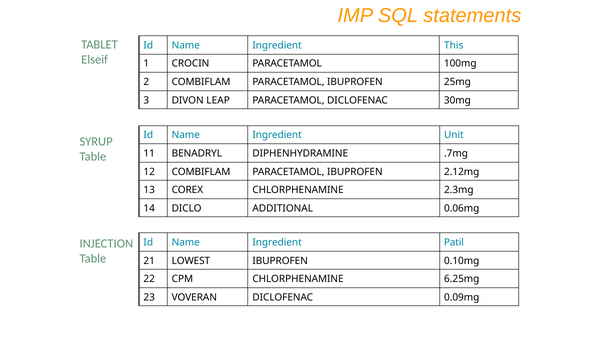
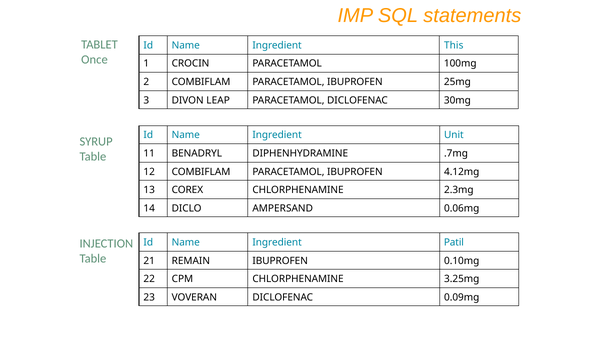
Elseif: Elseif -> Once
2.12mg: 2.12mg -> 4.12mg
ADDITIONAL: ADDITIONAL -> AMPERSAND
LOWEST: LOWEST -> REMAIN
6.25mg: 6.25mg -> 3.25mg
